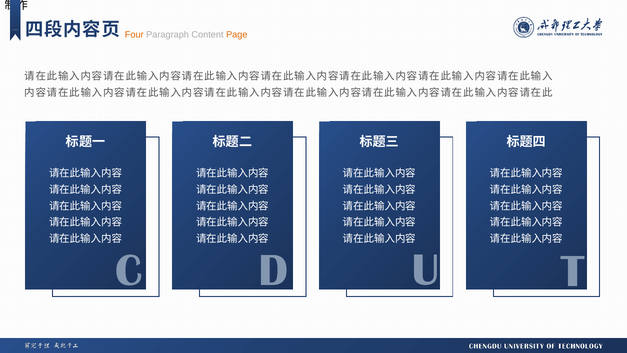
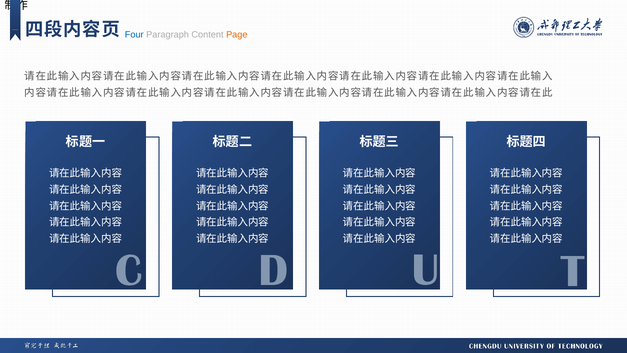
Four colour: orange -> blue
